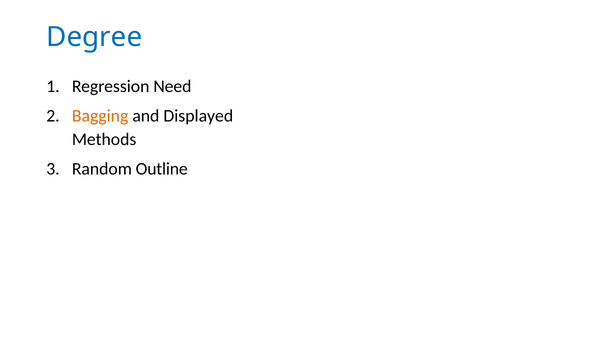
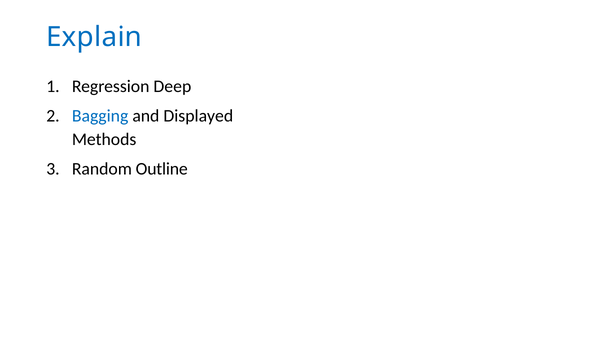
Degree: Degree -> Explain
Need: Need -> Deep
Bagging colour: orange -> blue
